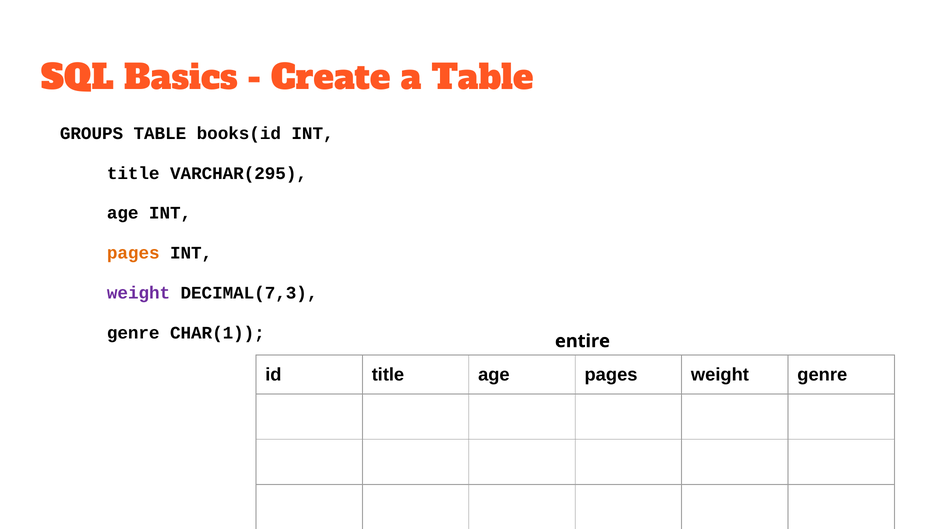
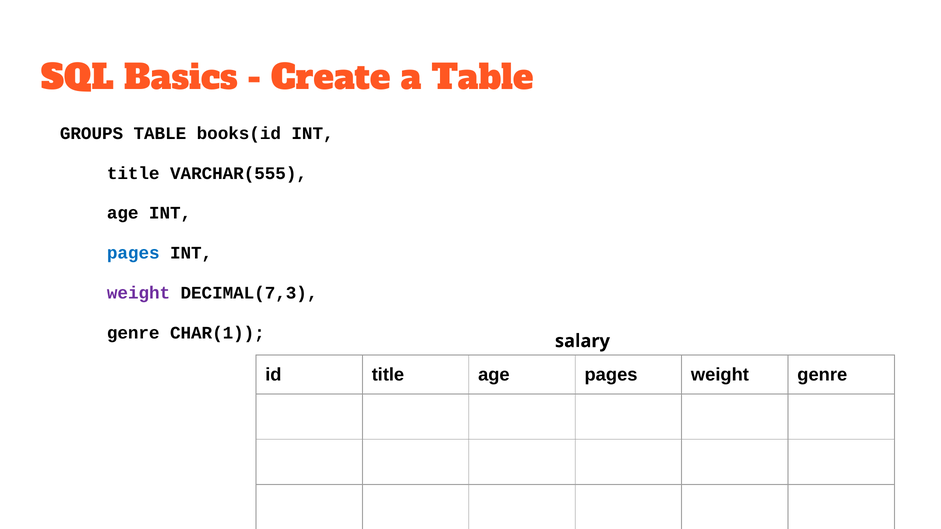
VARCHAR(295: VARCHAR(295 -> VARCHAR(555
pages at (133, 253) colour: orange -> blue
entire: entire -> salary
